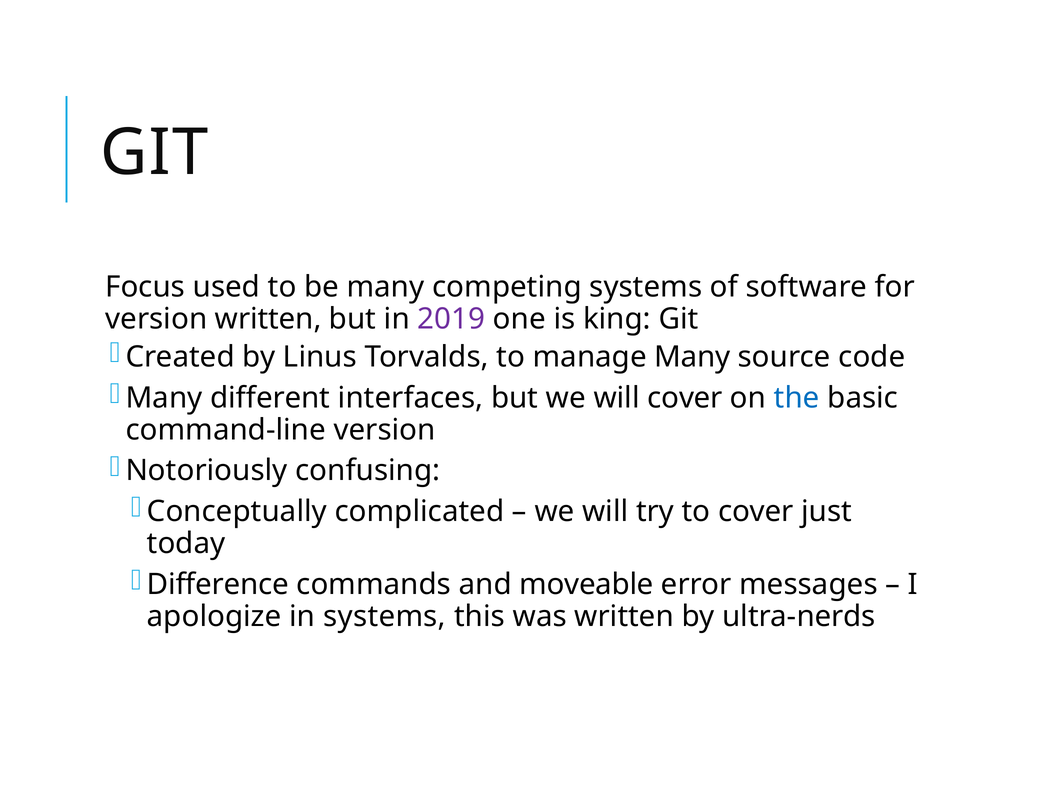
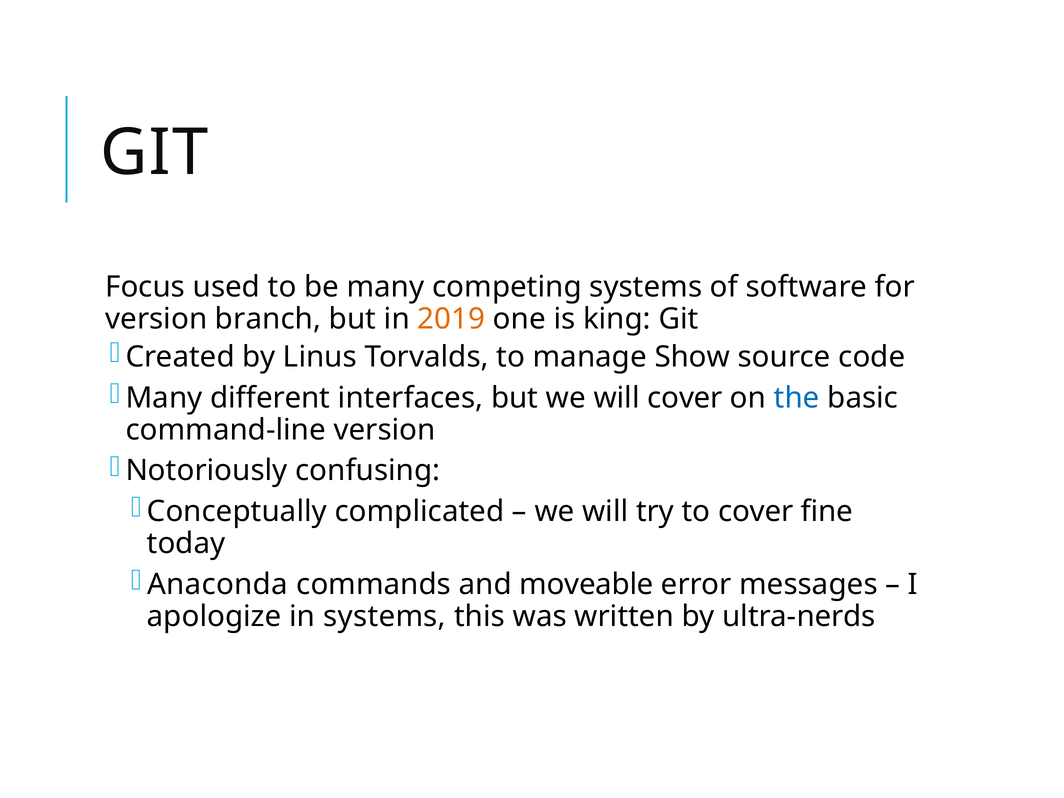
version written: written -> branch
2019 colour: purple -> orange
manage Many: Many -> Show
just: just -> fine
Difference: Difference -> Anaconda
